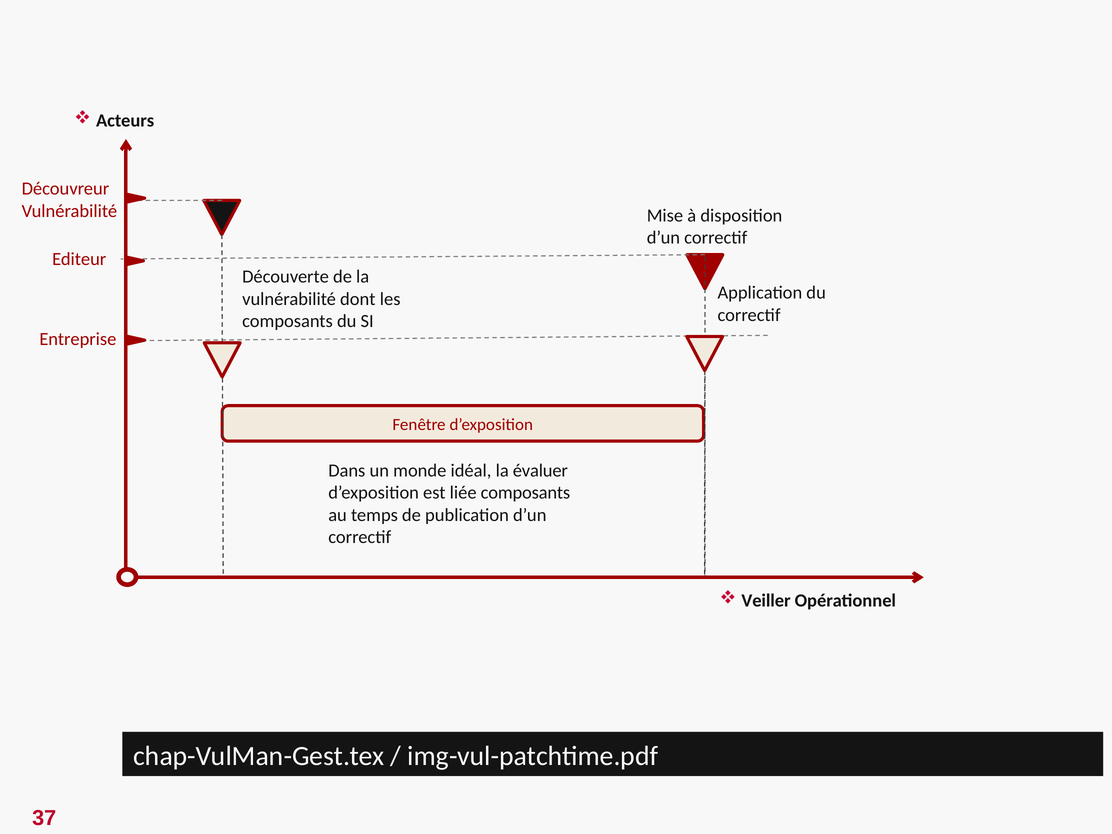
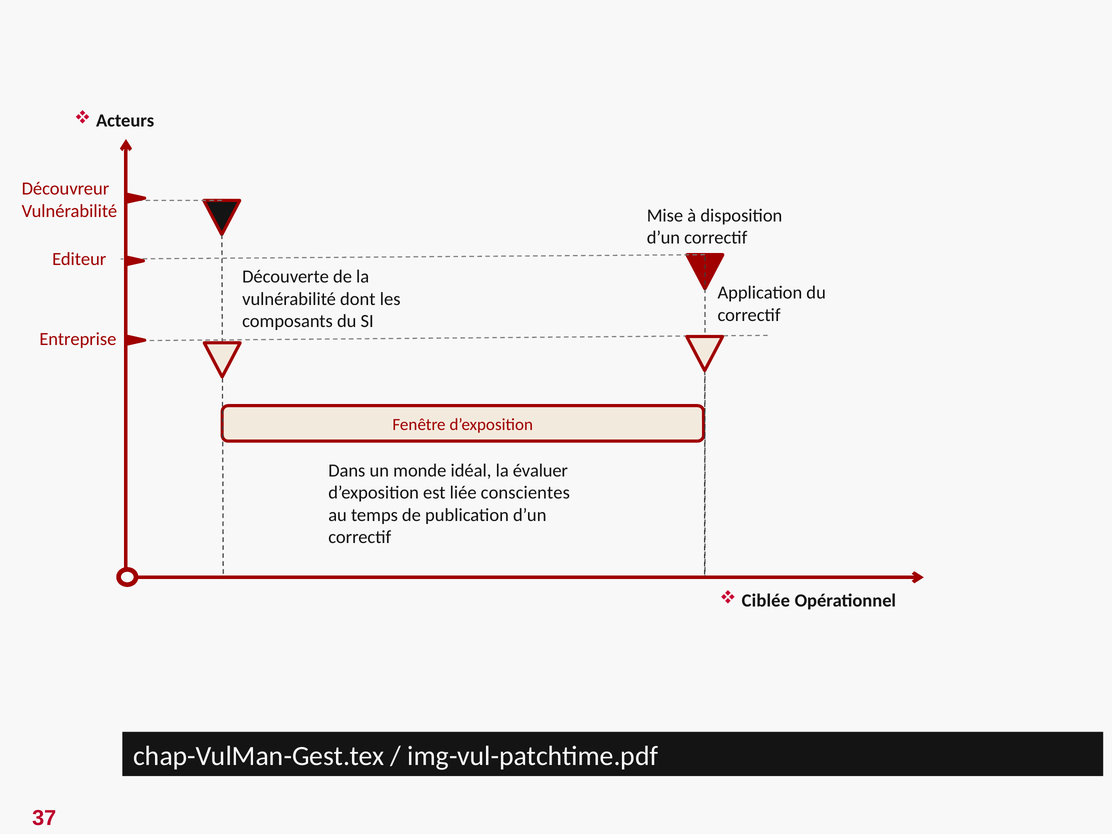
liée composants: composants -> conscientes
Veiller: Veiller -> Ciblée
